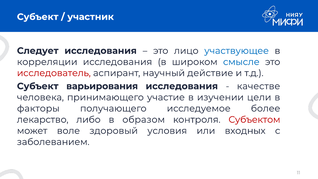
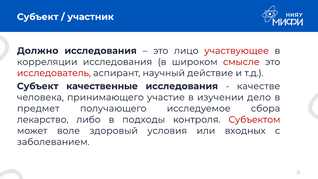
Следует: Следует -> Должно
участвующее colour: blue -> red
смысле colour: blue -> red
варьирования: варьирования -> качественные
цели: цели -> дело
факторы: факторы -> предмет
более: более -> сбора
образом: образом -> подходы
